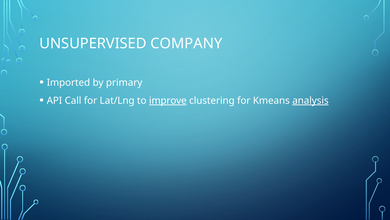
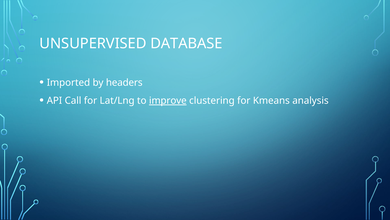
COMPANY: COMPANY -> DATABASE
primary: primary -> headers
analysis underline: present -> none
